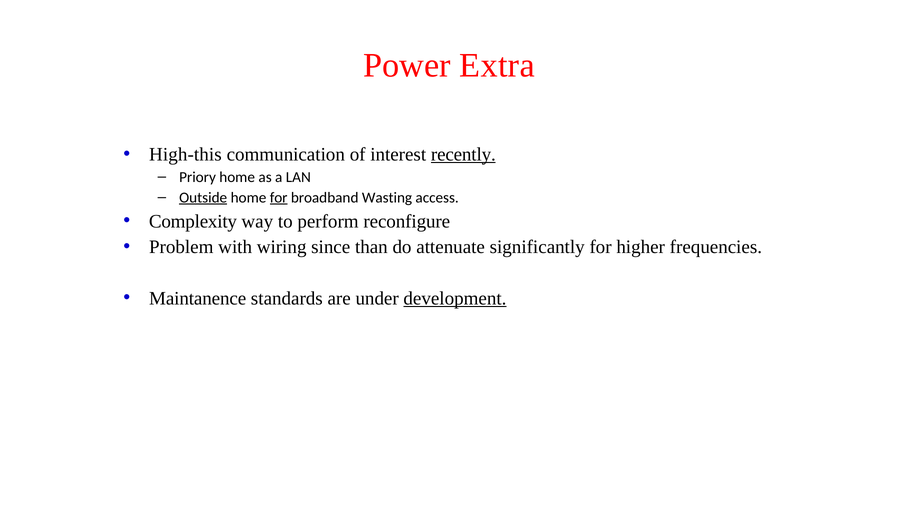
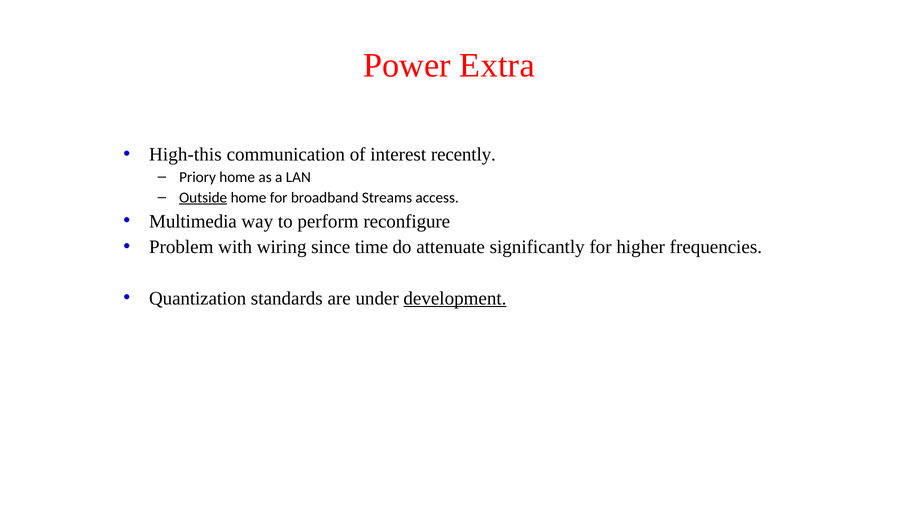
recently underline: present -> none
for at (279, 198) underline: present -> none
Wasting: Wasting -> Streams
Complexity: Complexity -> Multimedia
than: than -> time
Maintanence: Maintanence -> Quantization
